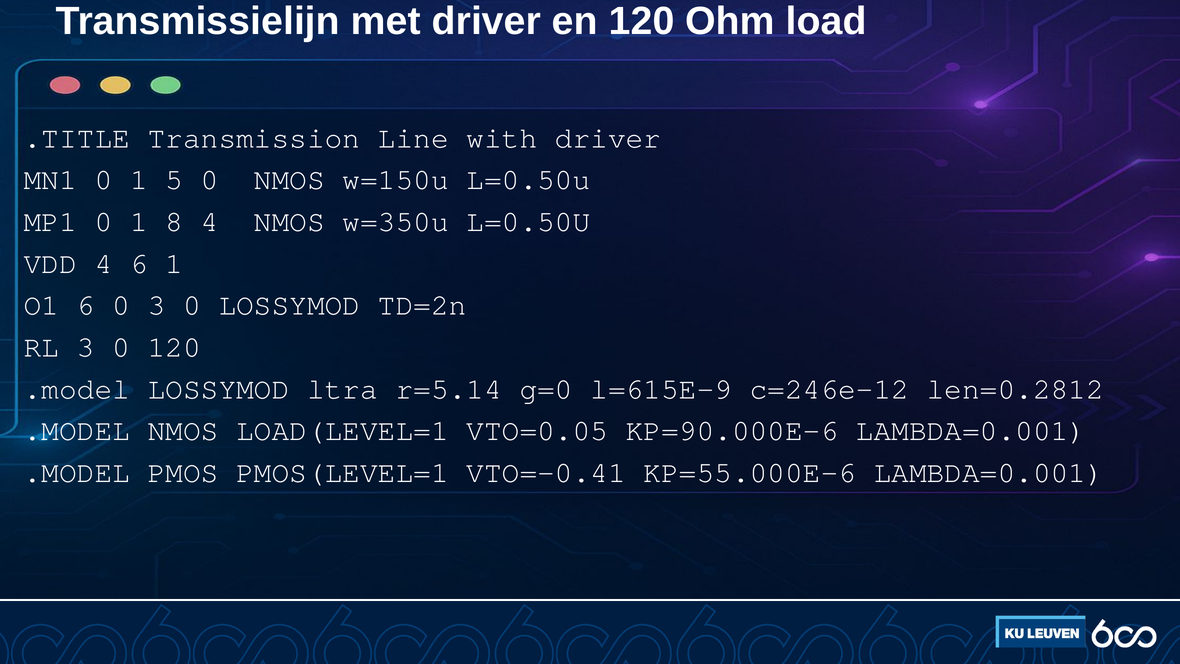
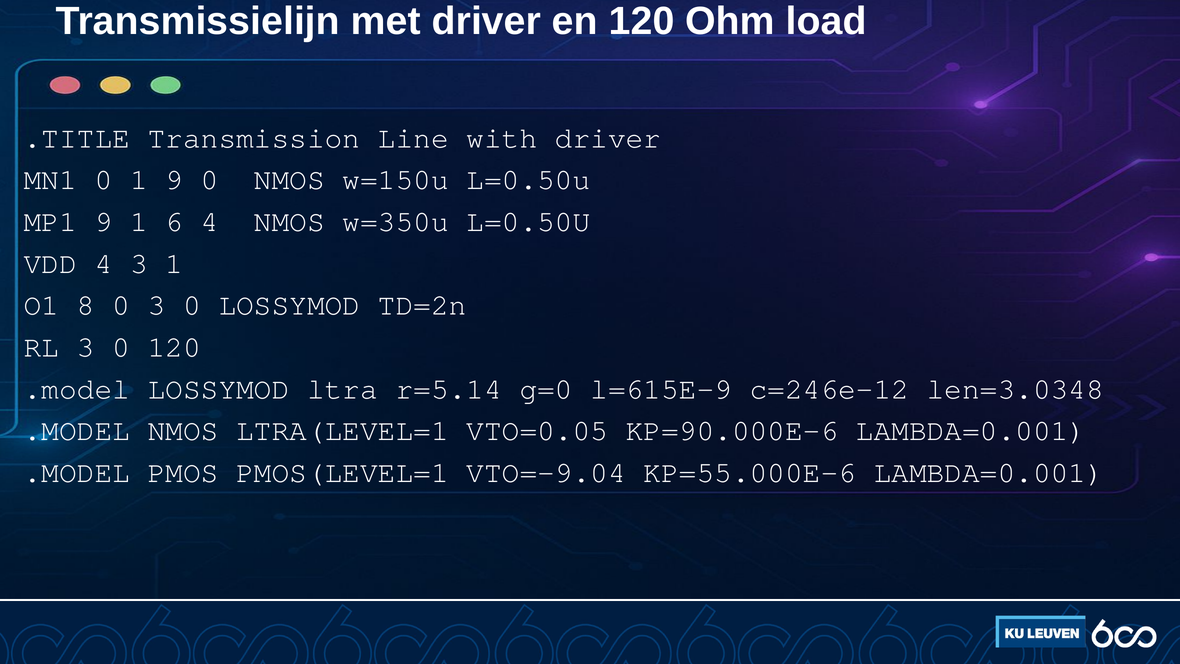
1 5: 5 -> 9
MP1 0: 0 -> 9
8: 8 -> 6
4 6: 6 -> 3
O1 6: 6 -> 8
len=0.2812: len=0.2812 -> len=3.0348
LOAD(LEVEL=1: LOAD(LEVEL=1 -> LTRA(LEVEL=1
VTO=-0.41: VTO=-0.41 -> VTO=-9.04
